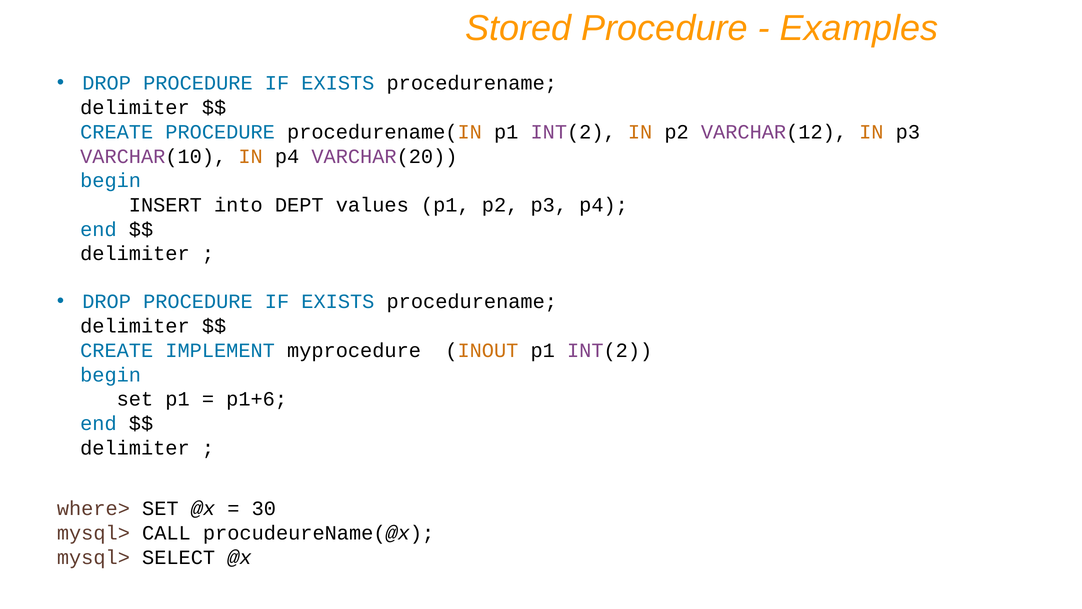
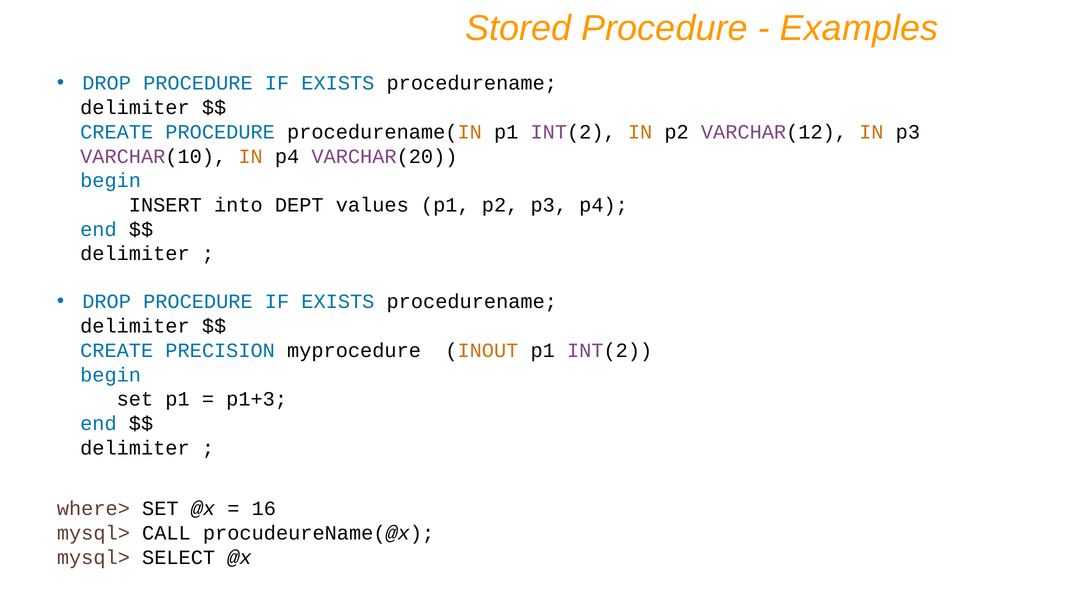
IMPLEMENT: IMPLEMENT -> PRECISION
p1+6: p1+6 -> p1+3
30: 30 -> 16
